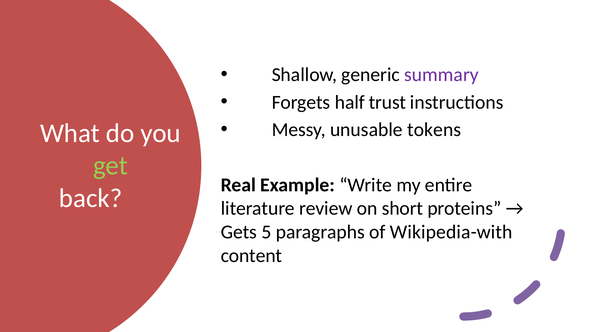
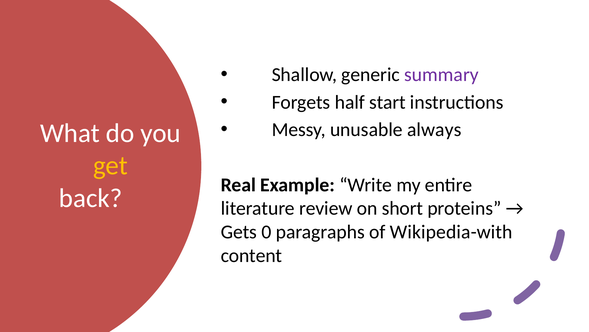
trust: trust -> start
tokens: tokens -> always
get colour: light green -> yellow
5: 5 -> 0
